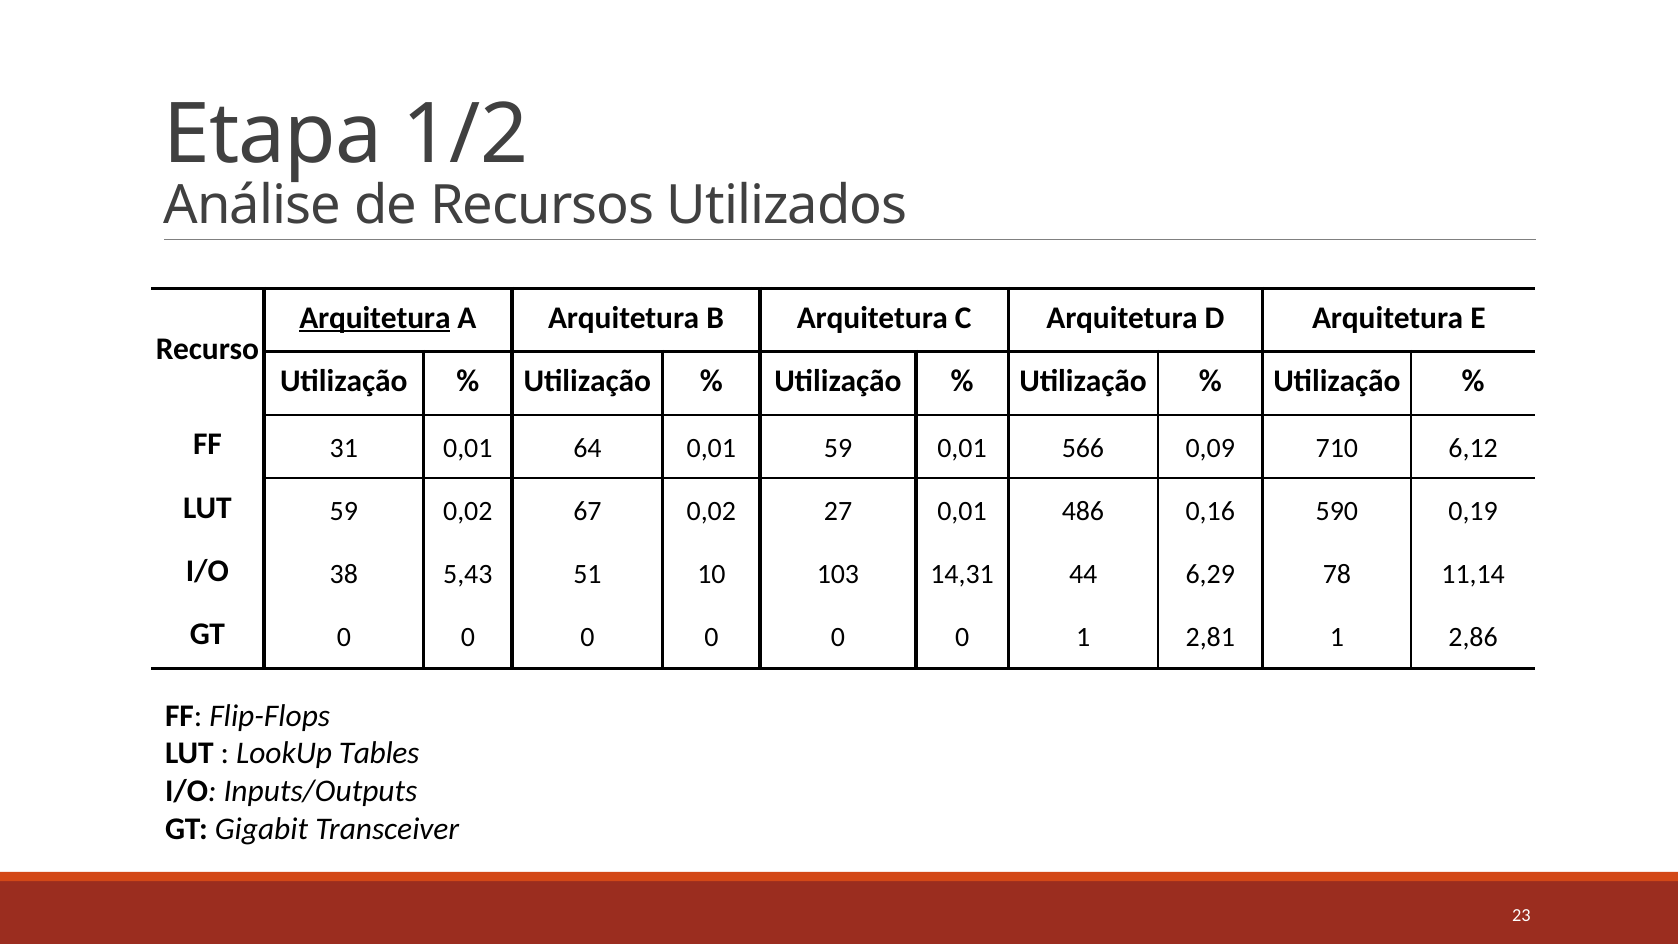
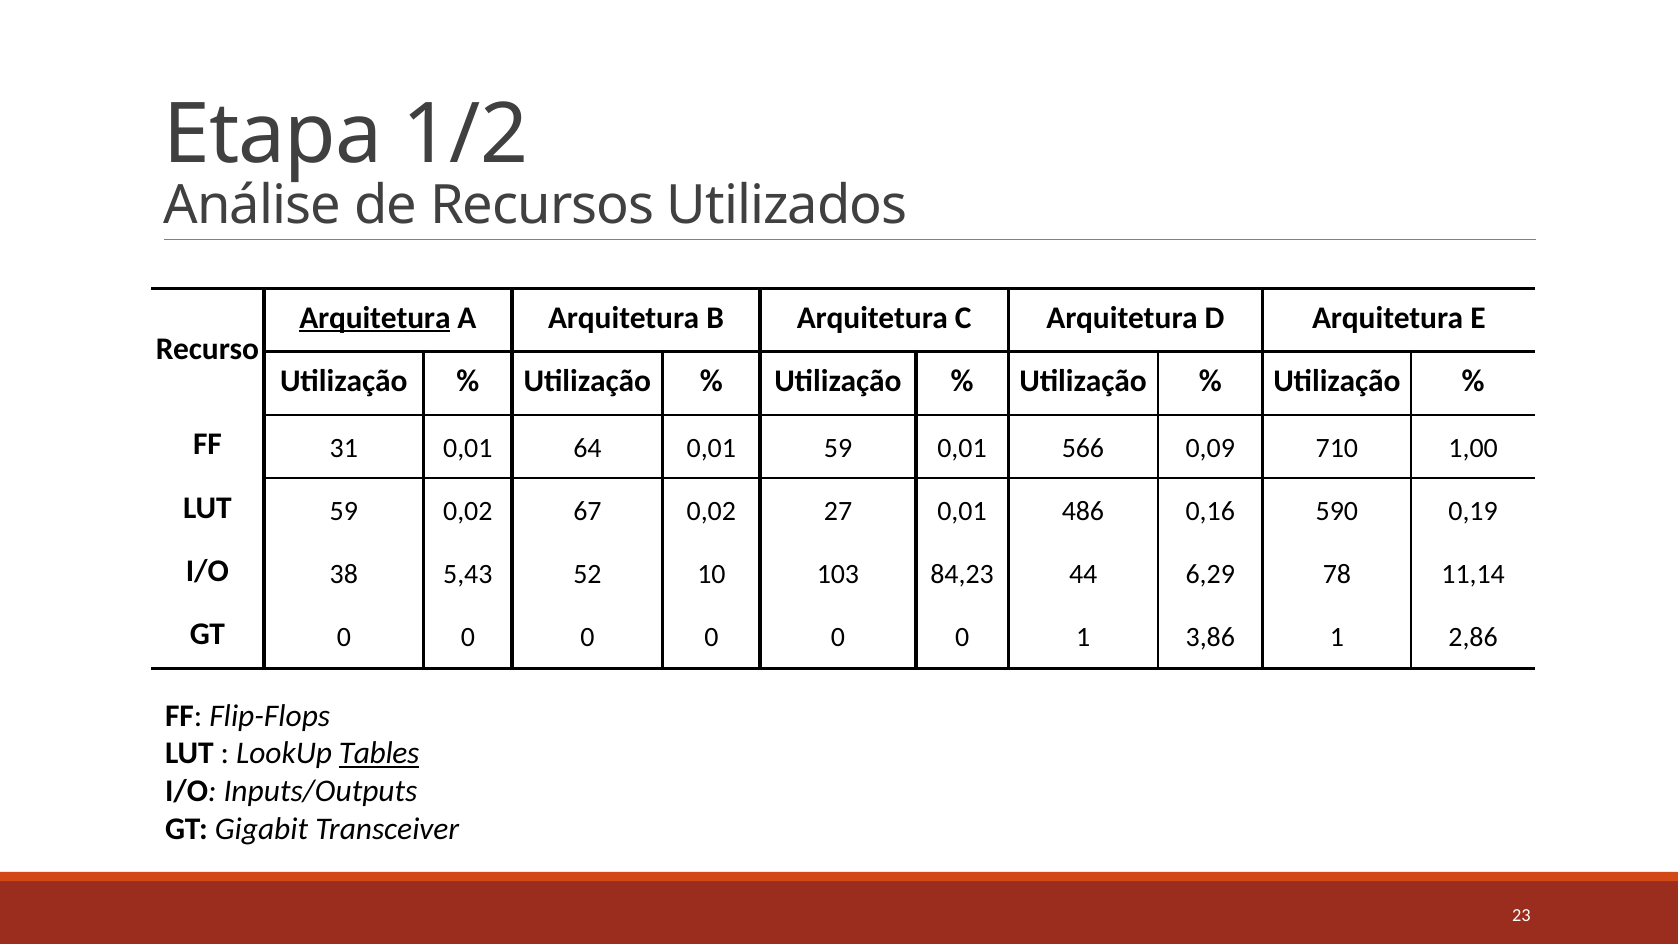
6,12: 6,12 -> 1,00
51: 51 -> 52
14,31: 14,31 -> 84,23
2,81: 2,81 -> 3,86
Tables underline: none -> present
